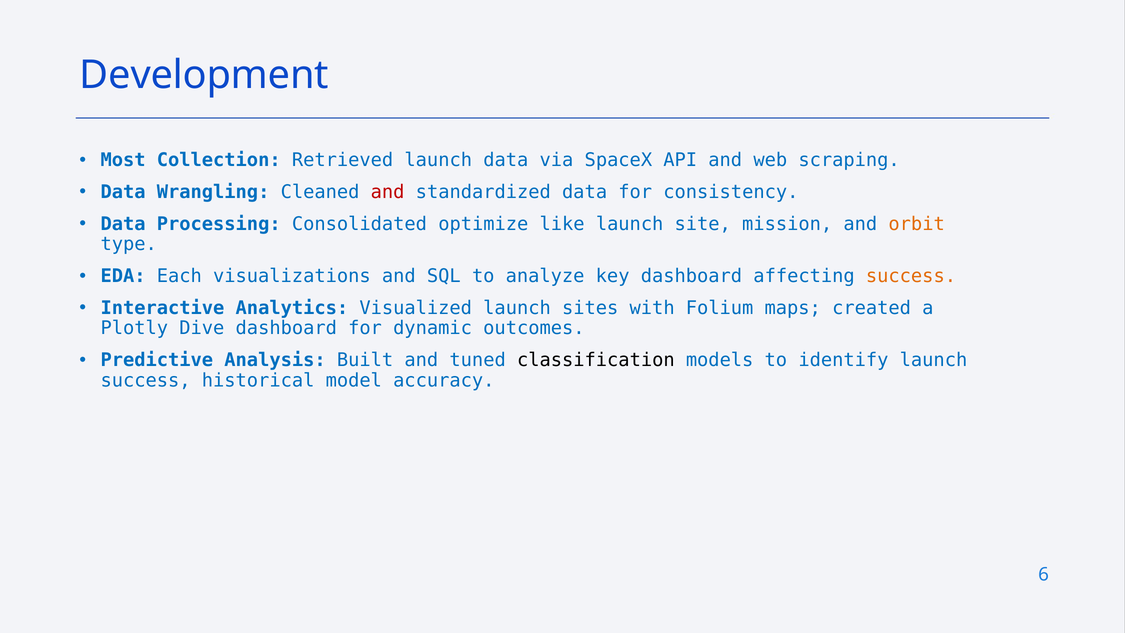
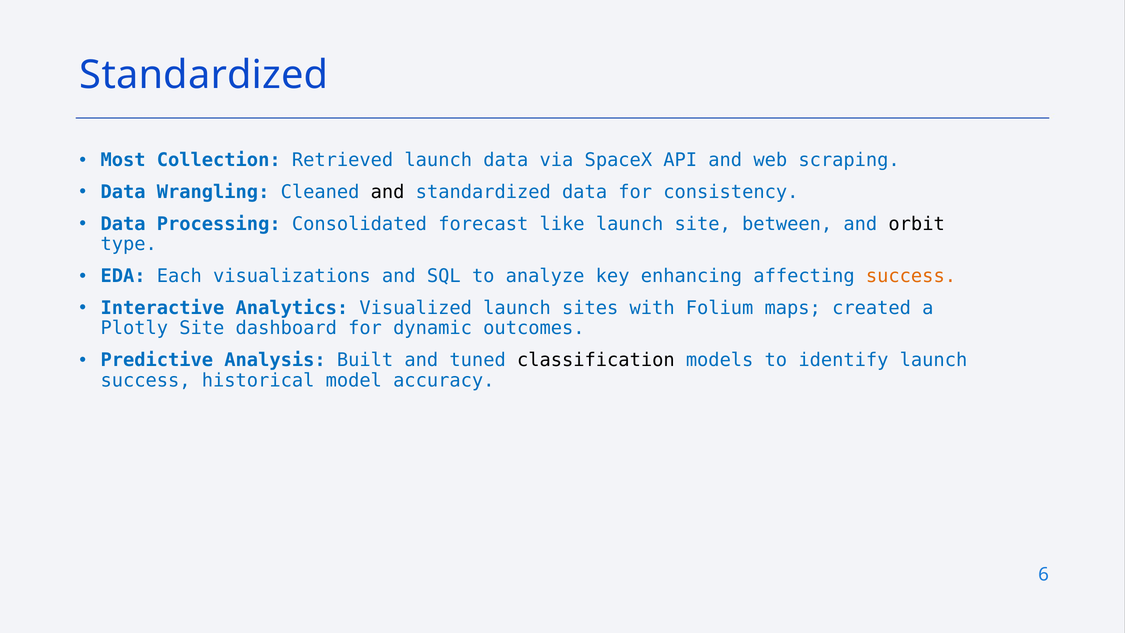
Development at (204, 75): Development -> Standardized
and at (388, 192) colour: red -> black
optimize: optimize -> forecast
mission: mission -> between
orbit colour: orange -> black
key dashboard: dashboard -> enhancing
Plotly Dive: Dive -> Site
